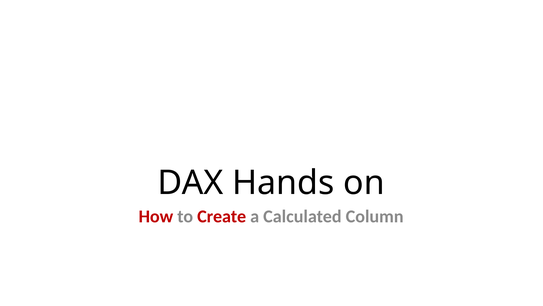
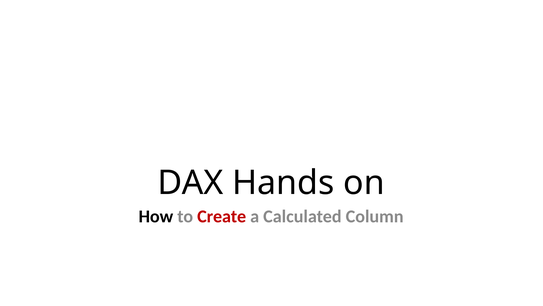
How colour: red -> black
